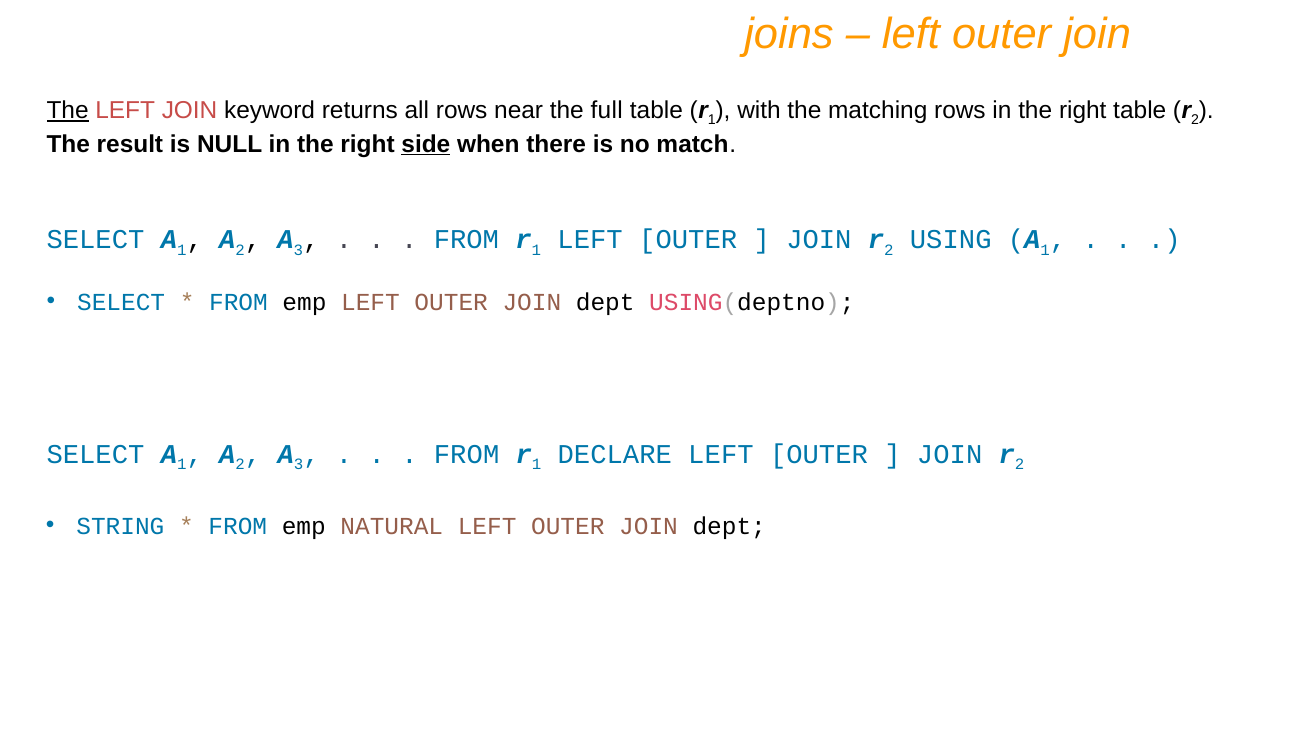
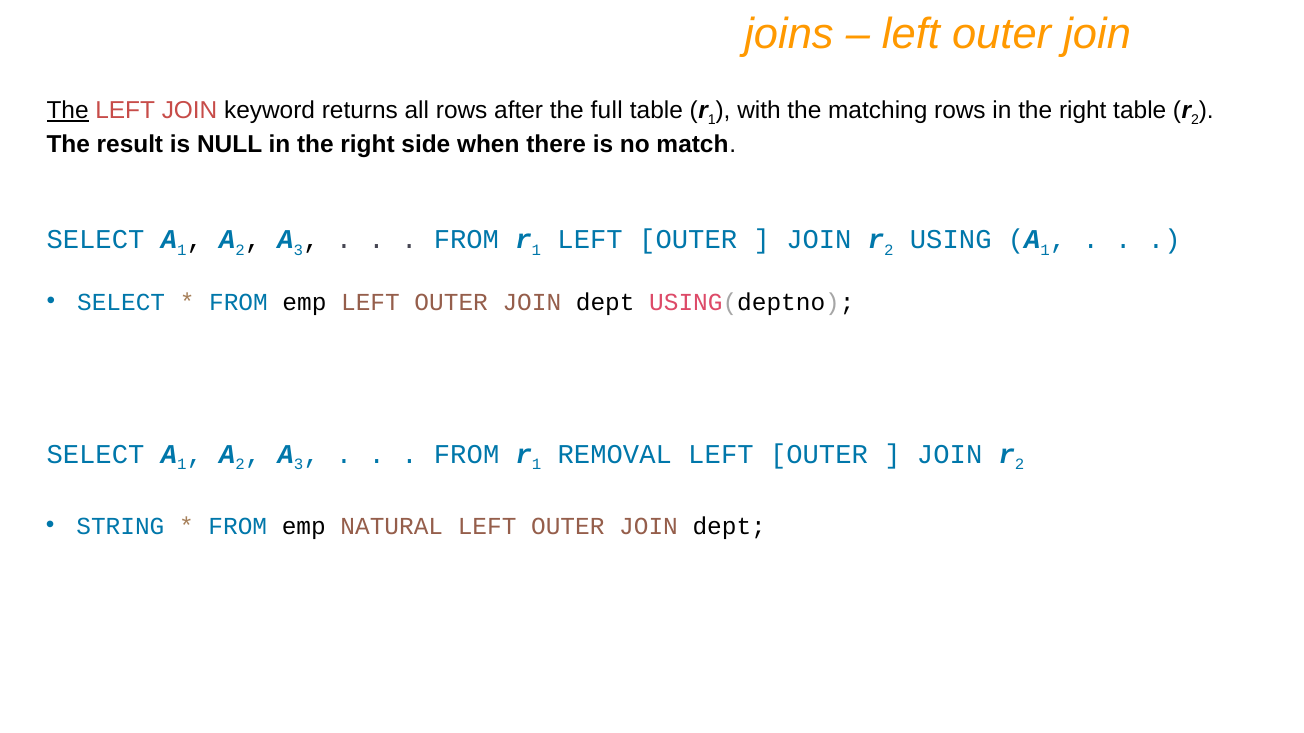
near: near -> after
side underline: present -> none
DECLARE: DECLARE -> REMOVAL
